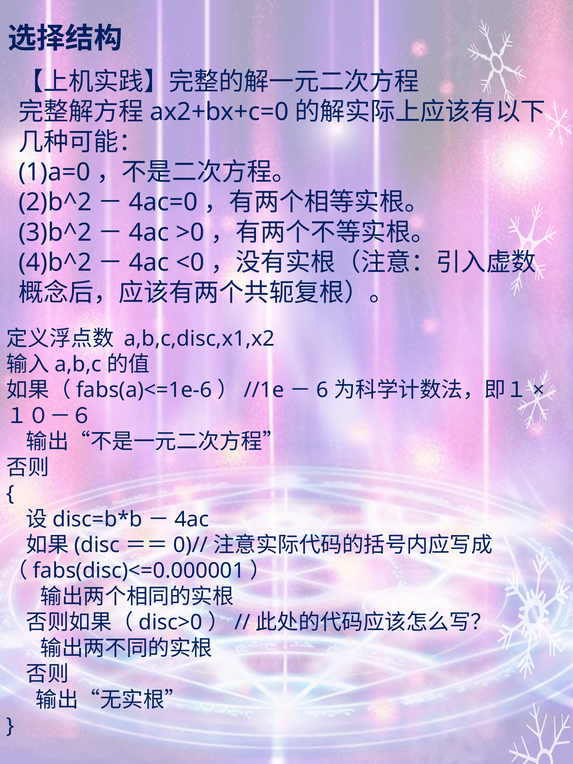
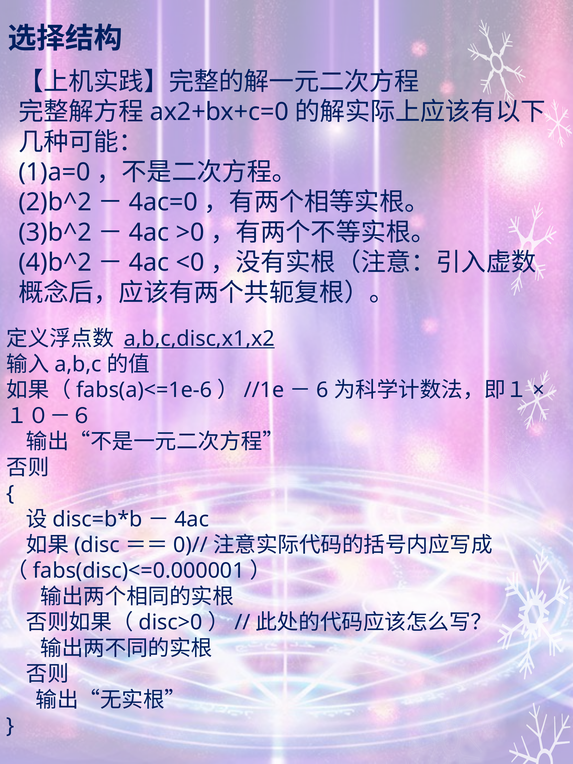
a,b,c,disc,x1,x2 underline: none -> present
